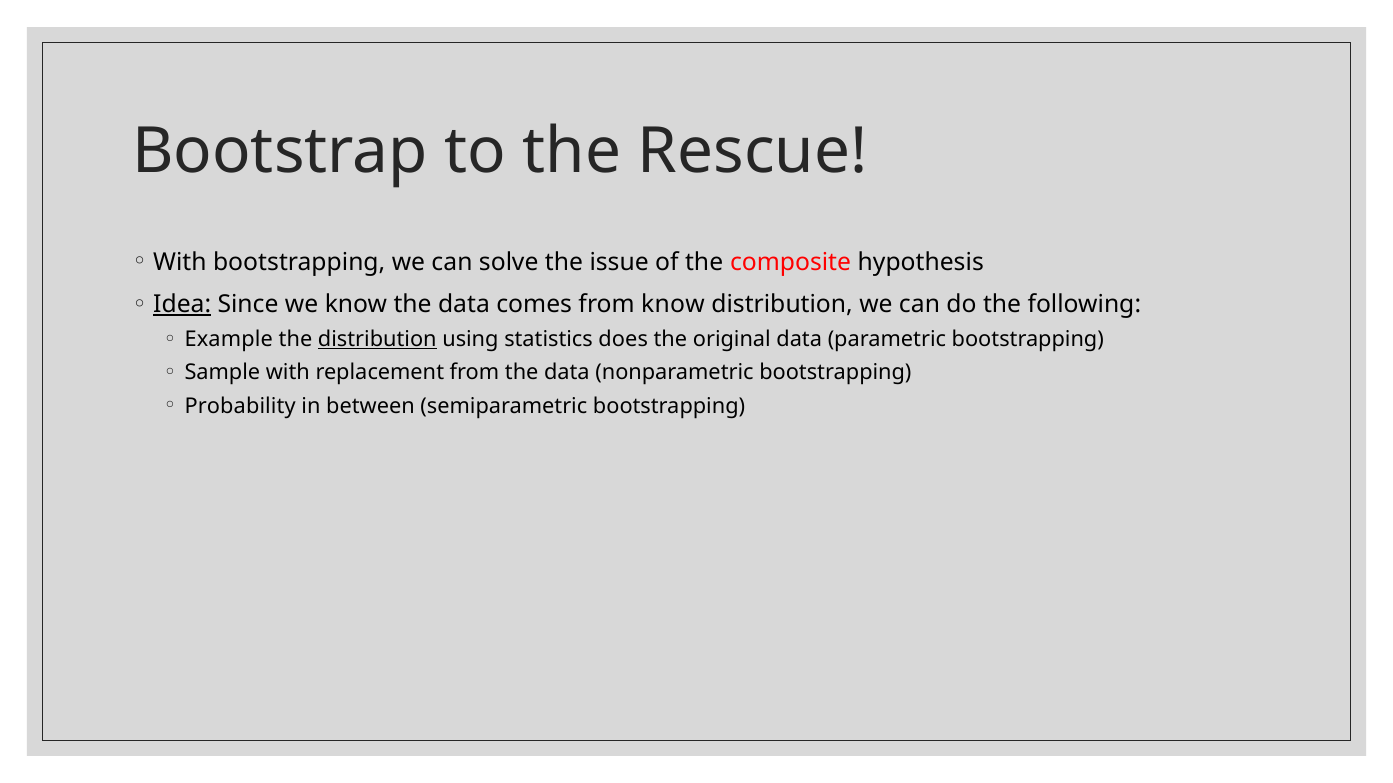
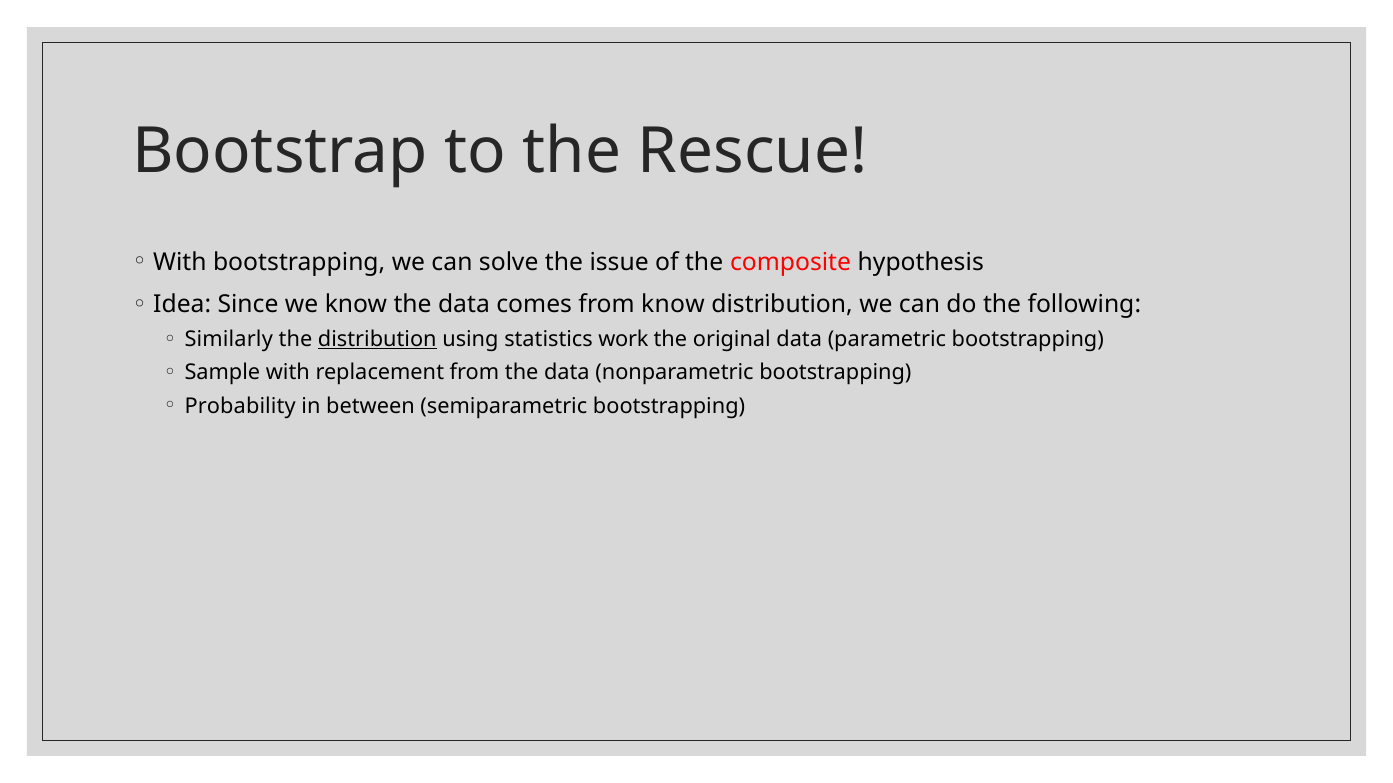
Idea underline: present -> none
Example: Example -> Similarly
does: does -> work
